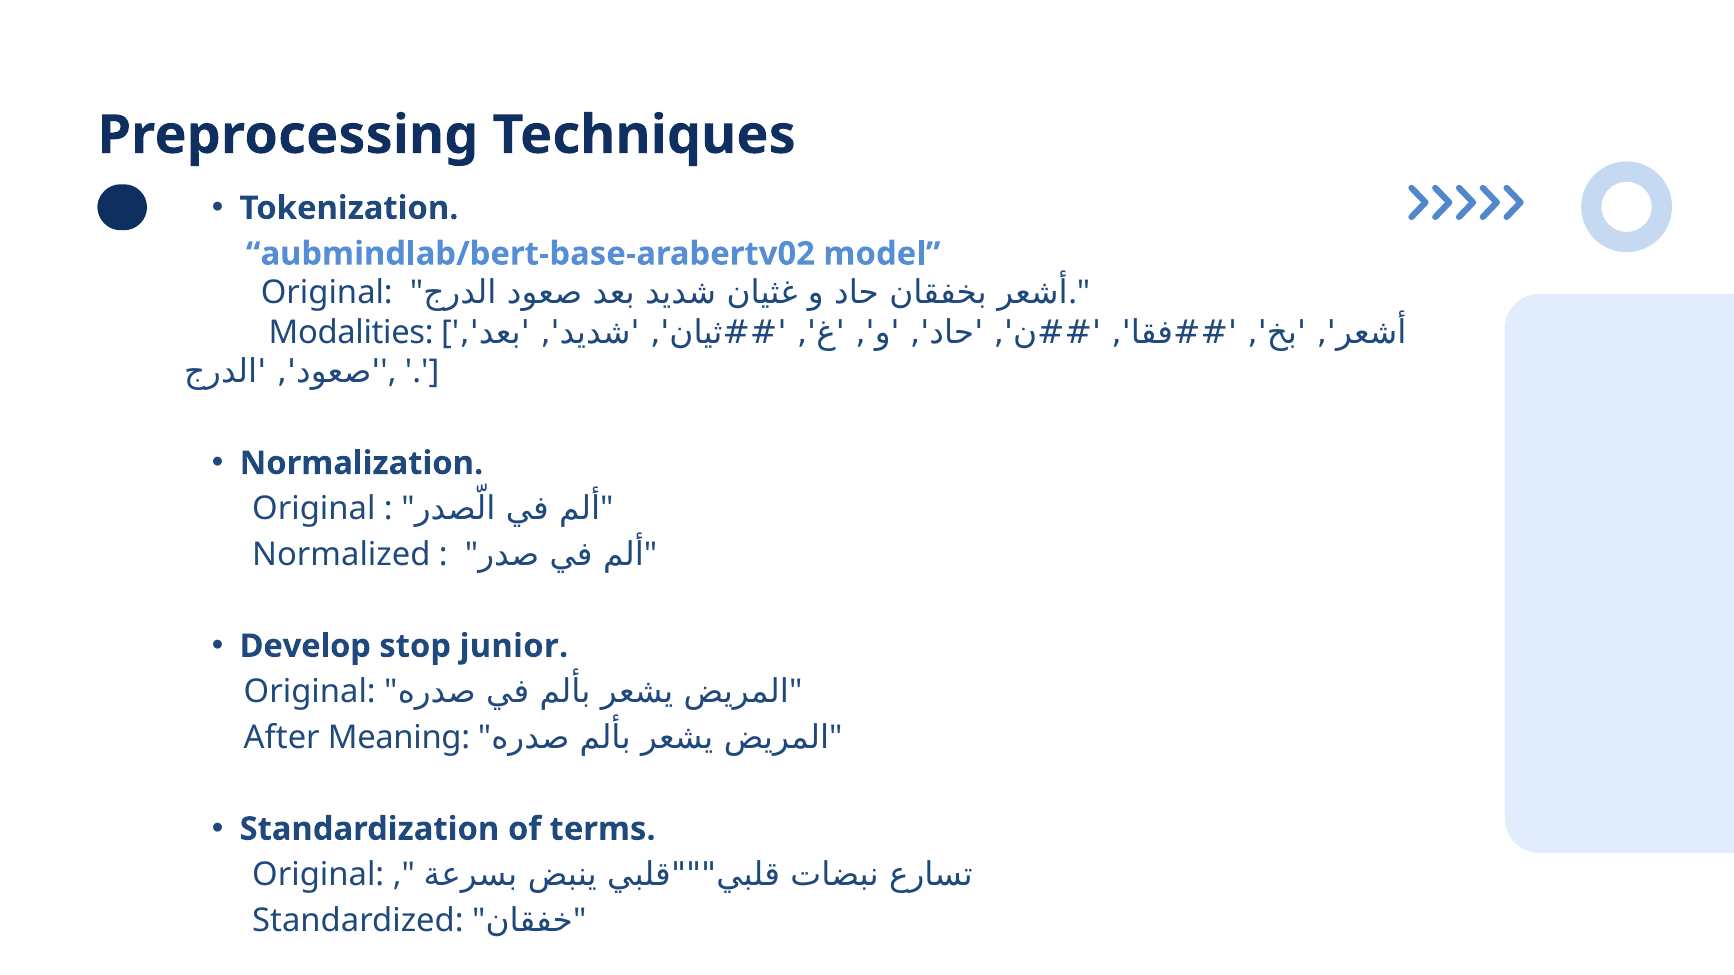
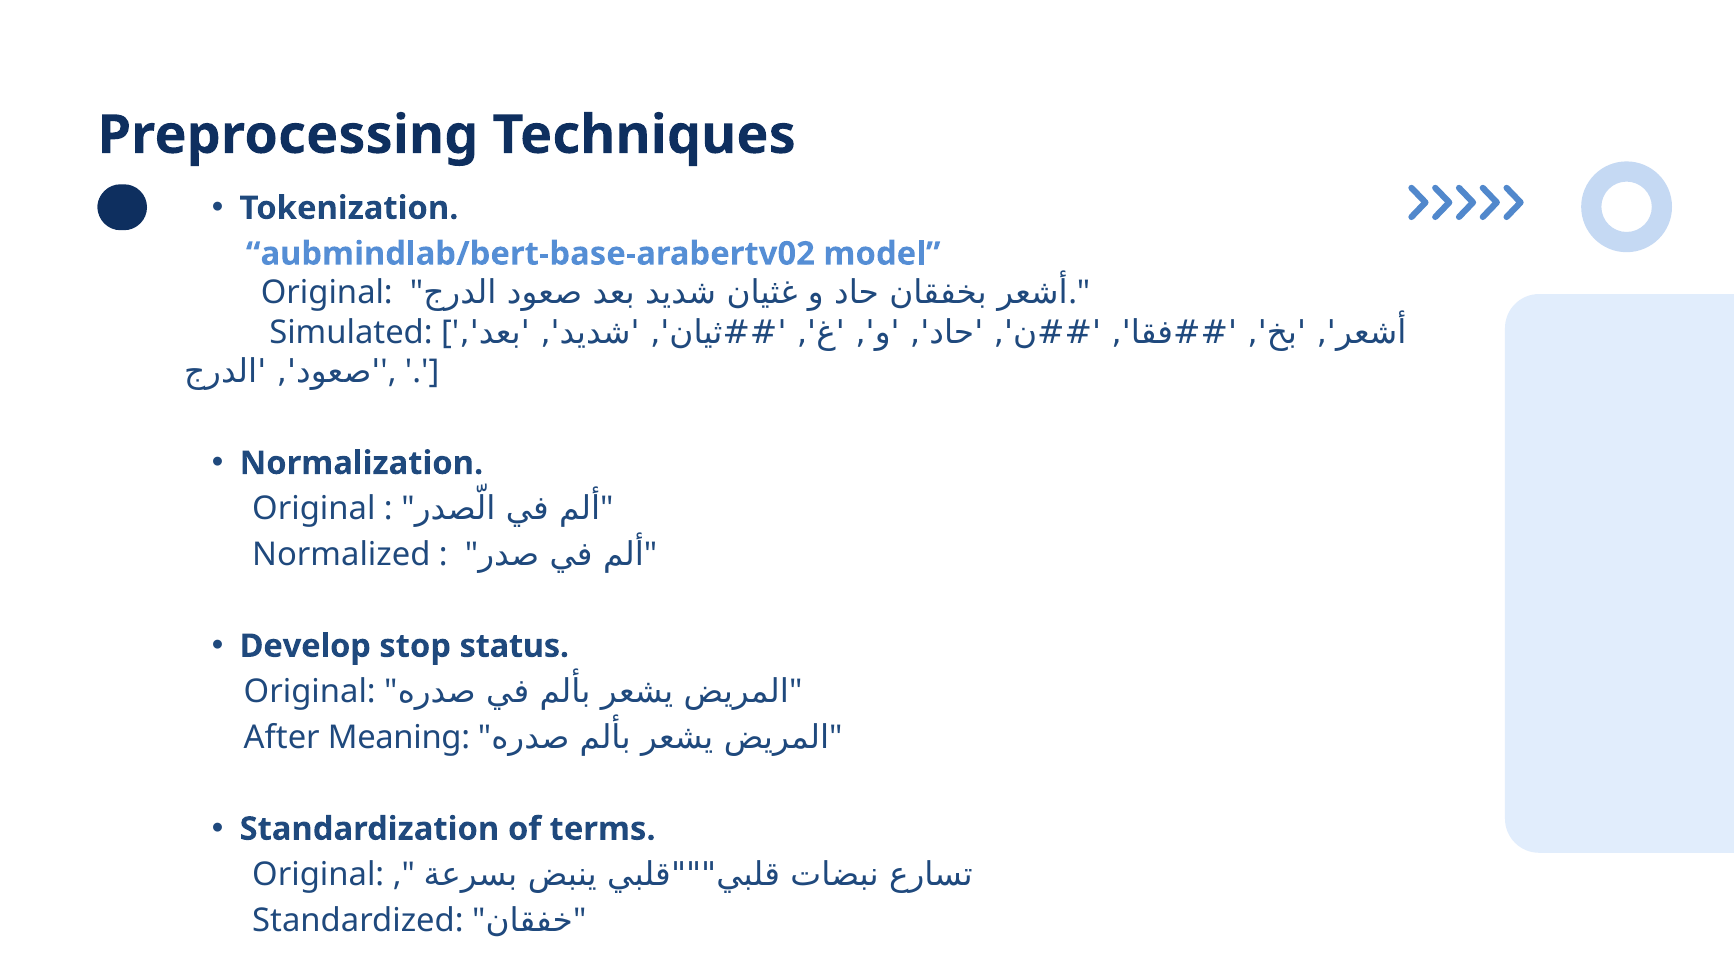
Modalities: Modalities -> Simulated
junior: junior -> status
